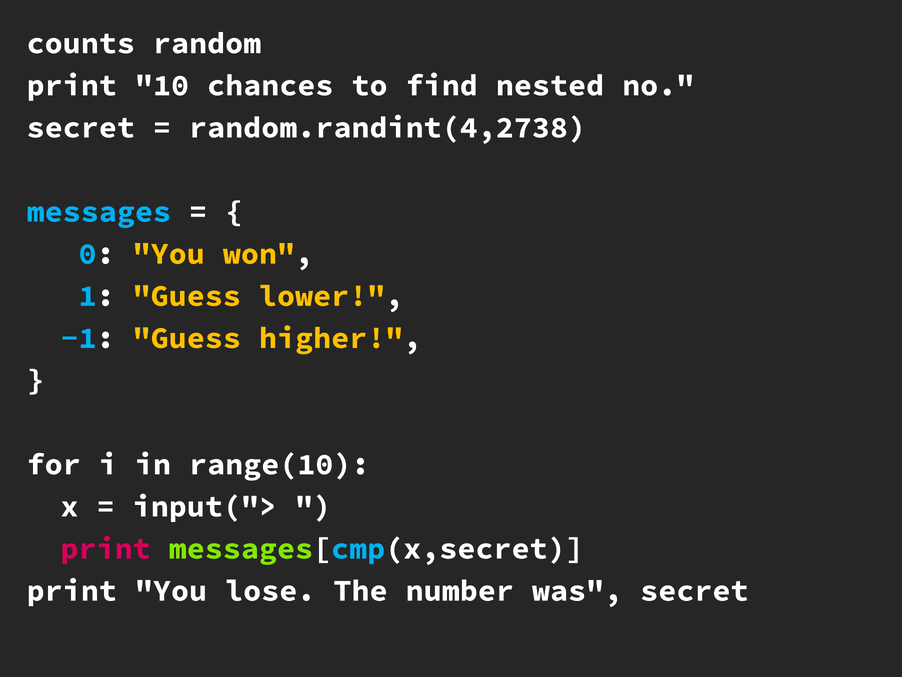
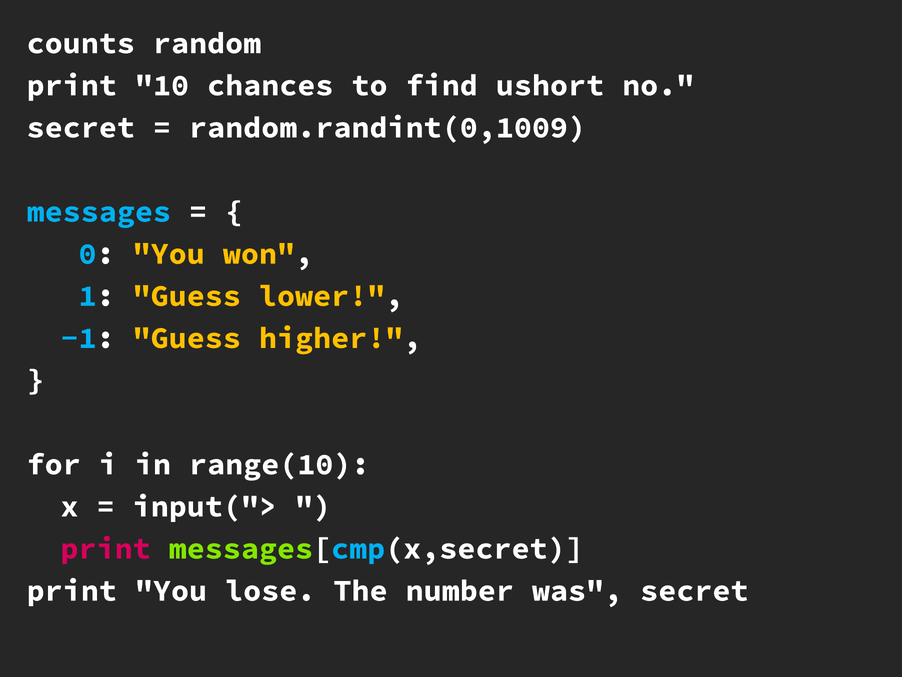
nested: nested -> ushort
random.randint(4,2738: random.randint(4,2738 -> random.randint(0,1009
